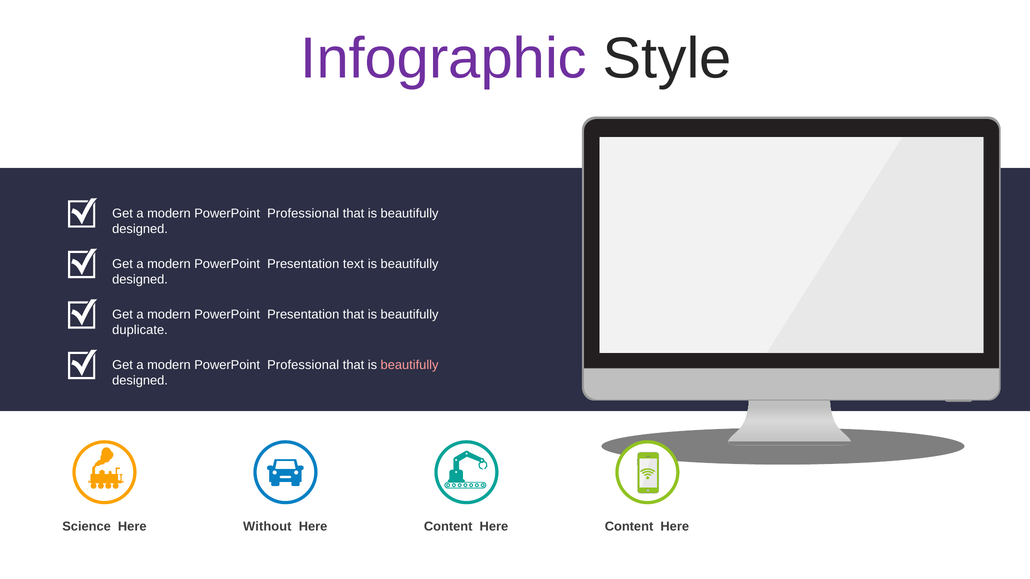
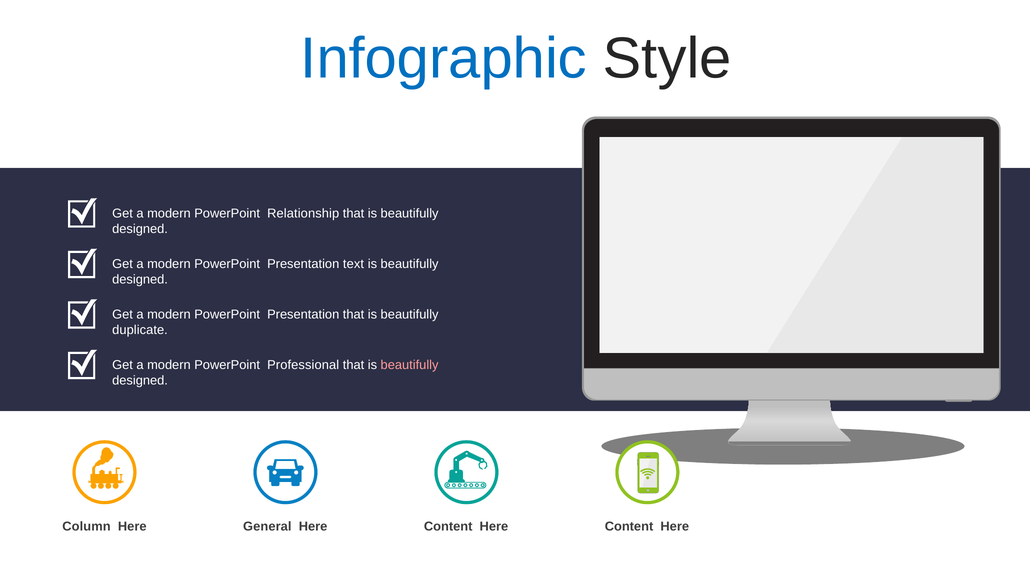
Infographic colour: purple -> blue
Professional at (303, 214): Professional -> Relationship
Science: Science -> Column
Without: Without -> General
